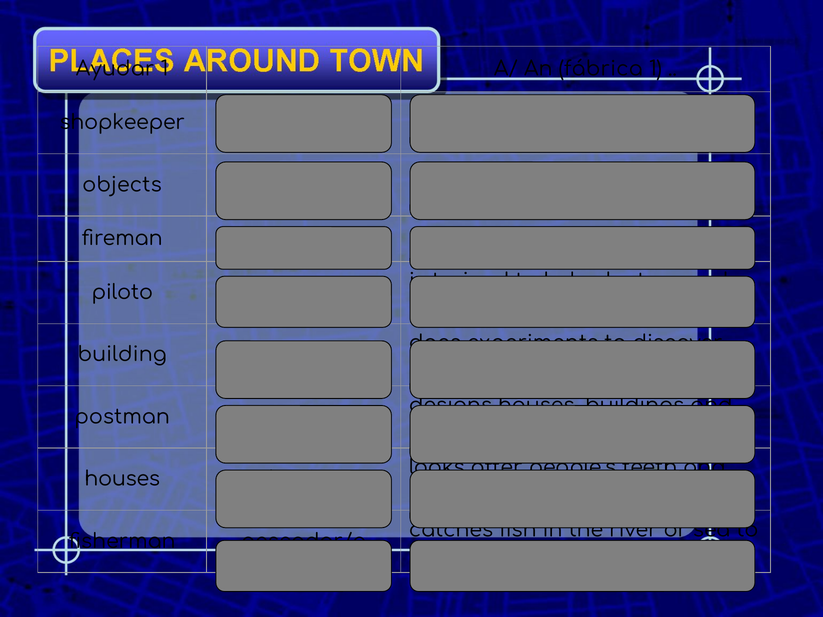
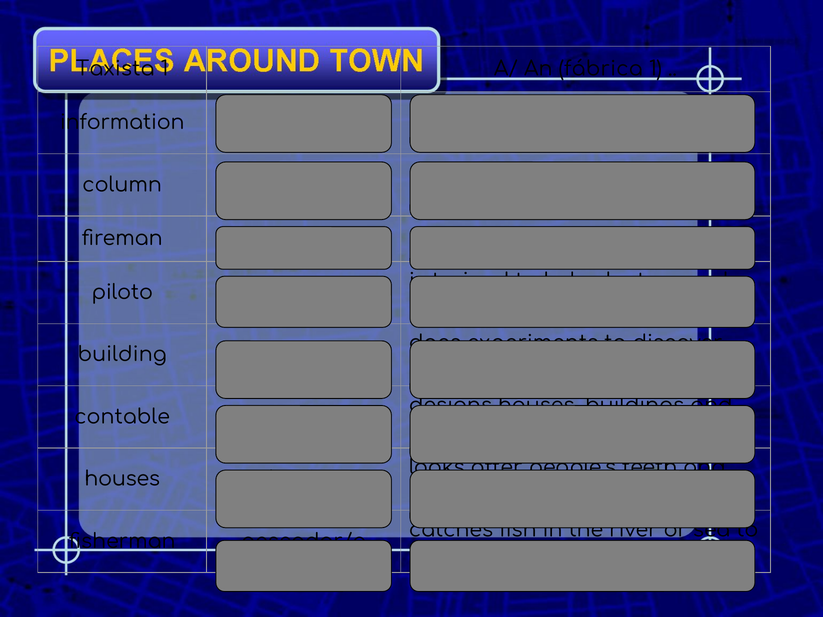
Ayudar: Ayudar -> Taxista
shopkeeper: shopkeeper -> information
objects: objects -> column
postman at (122, 417): postman -> contable
